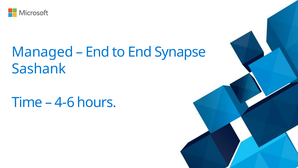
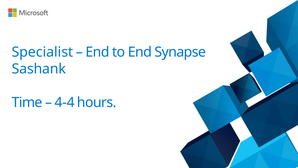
Managed: Managed -> Specialist
4-6: 4-6 -> 4-4
